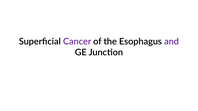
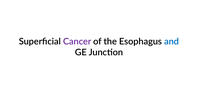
and colour: purple -> blue
